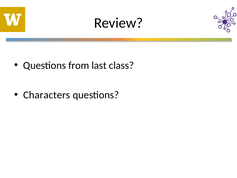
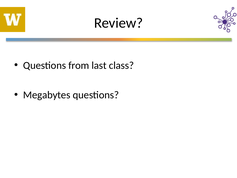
Characters: Characters -> Megabytes
